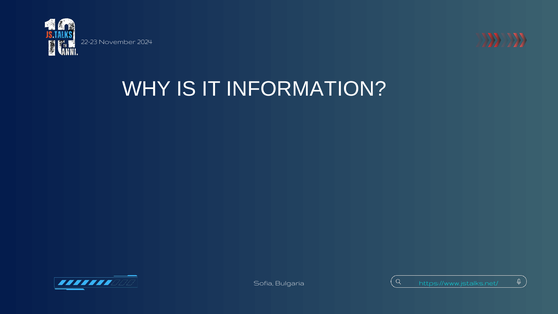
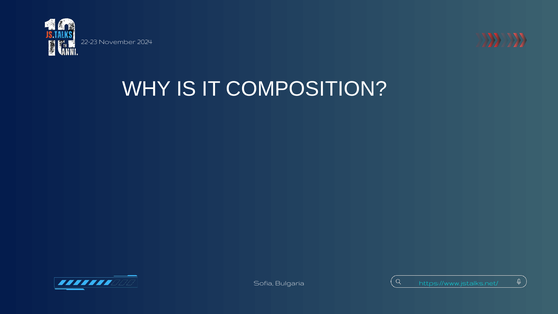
INFORMATION: INFORMATION -> COMPOSITION
